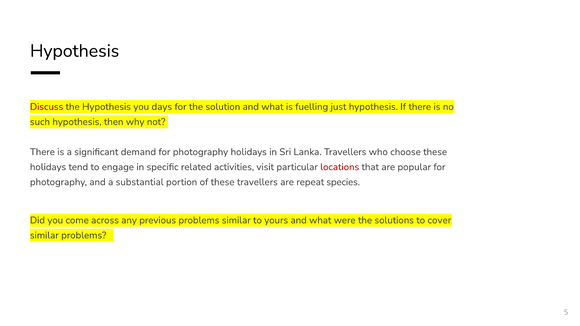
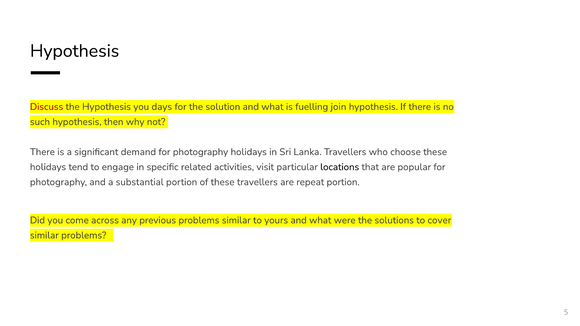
just: just -> join
locations colour: red -> black
repeat species: species -> portion
